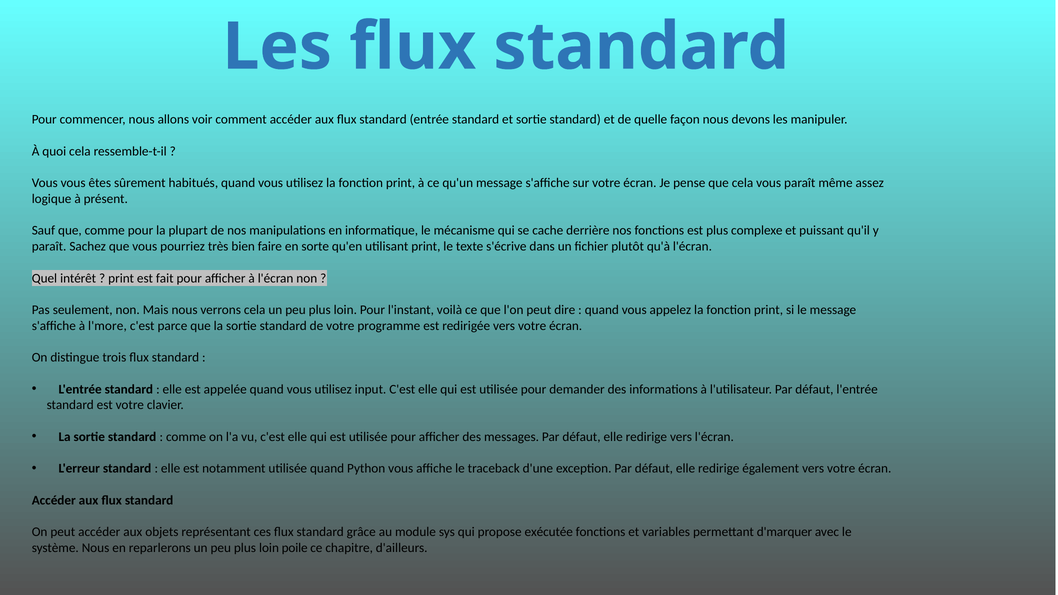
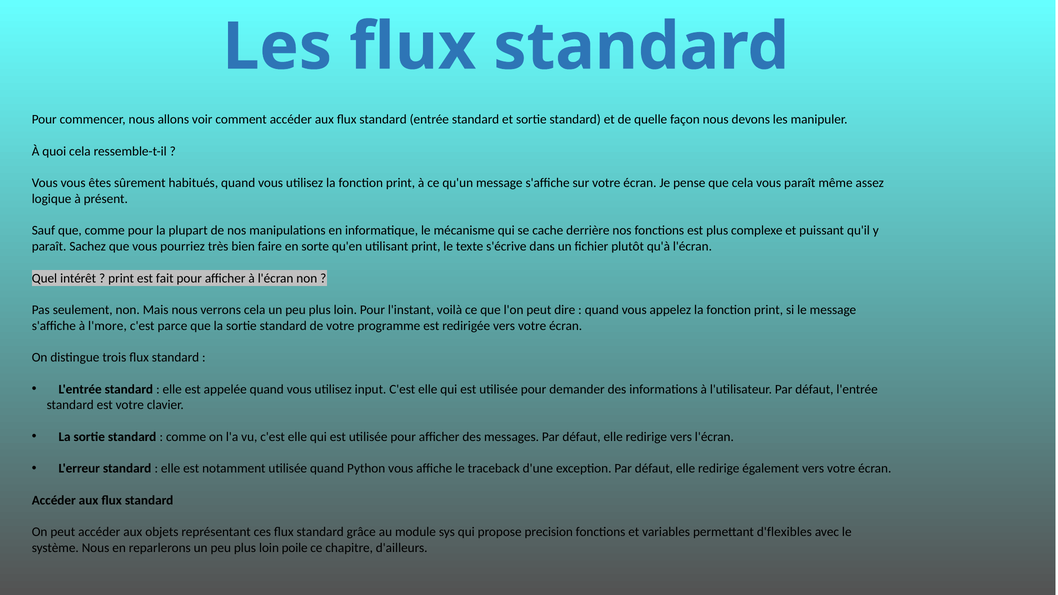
exécutée: exécutée -> precision
d'marquer: d'marquer -> d'flexibles
